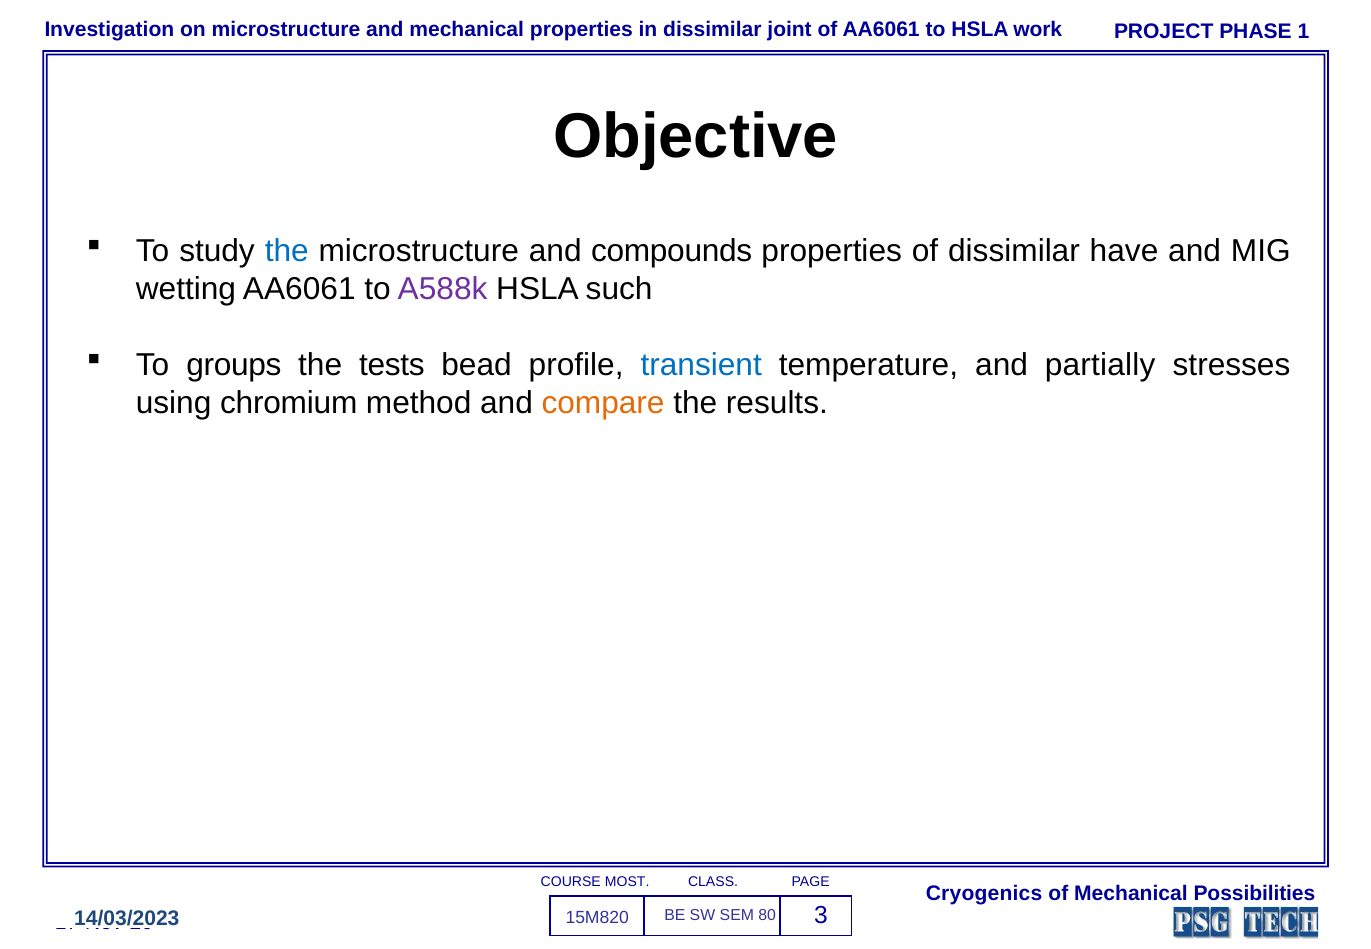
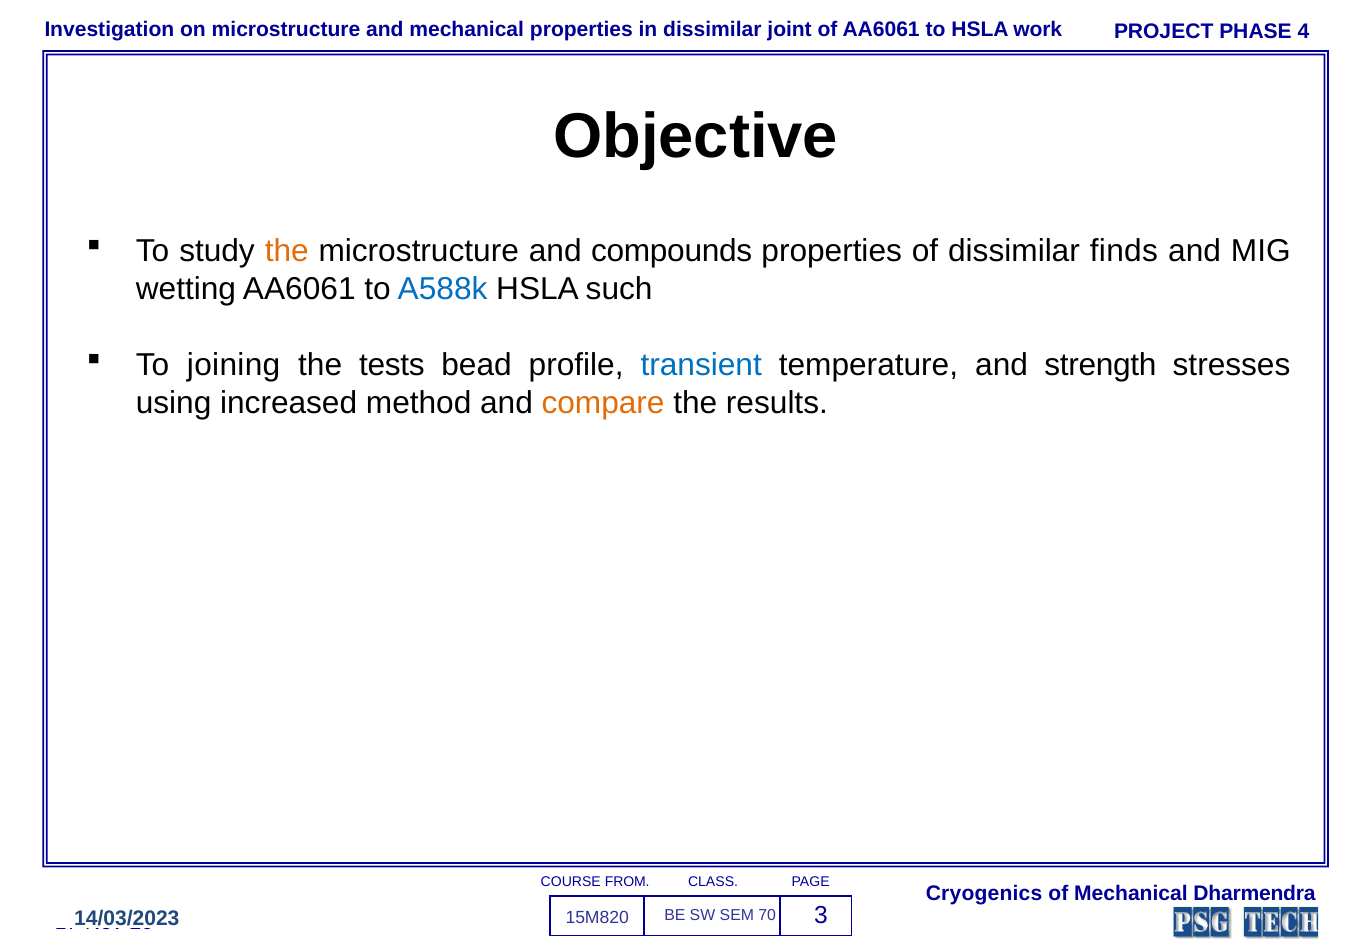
1: 1 -> 4
the at (287, 251) colour: blue -> orange
have: have -> finds
A588k colour: purple -> blue
groups: groups -> joining
partially: partially -> strength
chromium: chromium -> increased
MOST: MOST -> FROM
Possibilities: Possibilities -> Dharmendra
80: 80 -> 70
